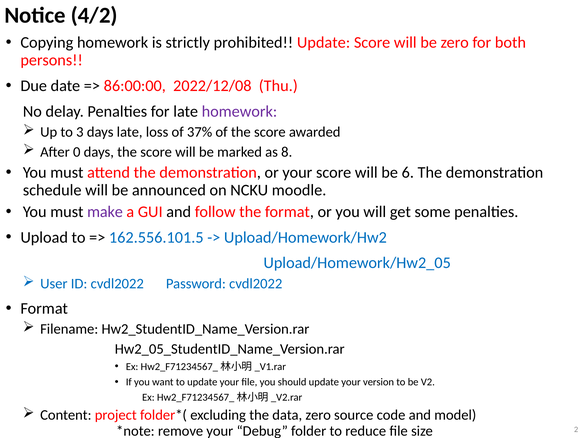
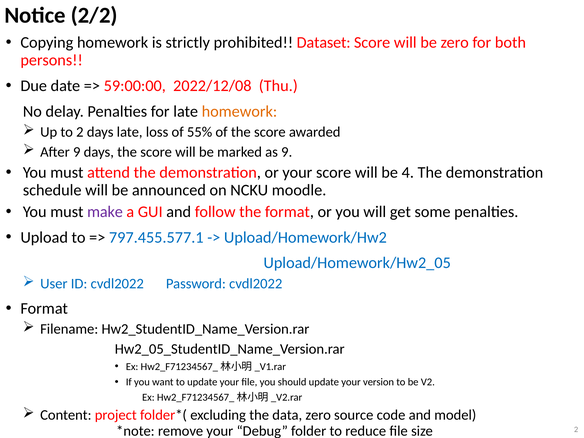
4/2: 4/2 -> 2/2
prohibited Update: Update -> Dataset
86:00:00: 86:00:00 -> 59:00:00
homework at (239, 111) colour: purple -> orange
to 3: 3 -> 2
37%: 37% -> 55%
After 0: 0 -> 9
as 8: 8 -> 9
6: 6 -> 4
162.556.101.5: 162.556.101.5 -> 797.455.577.1
